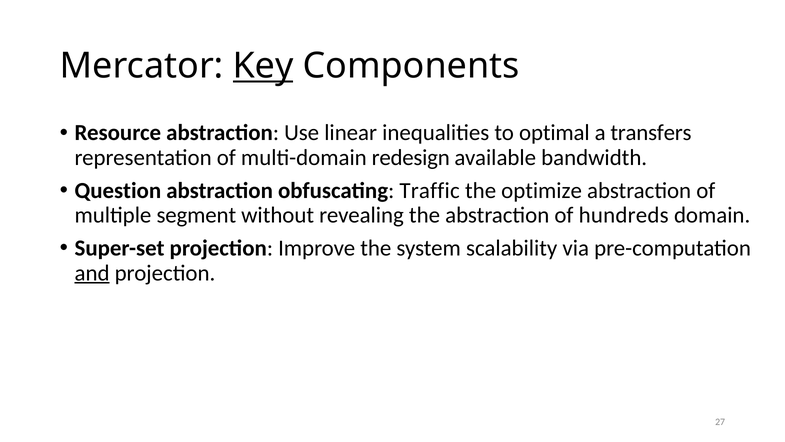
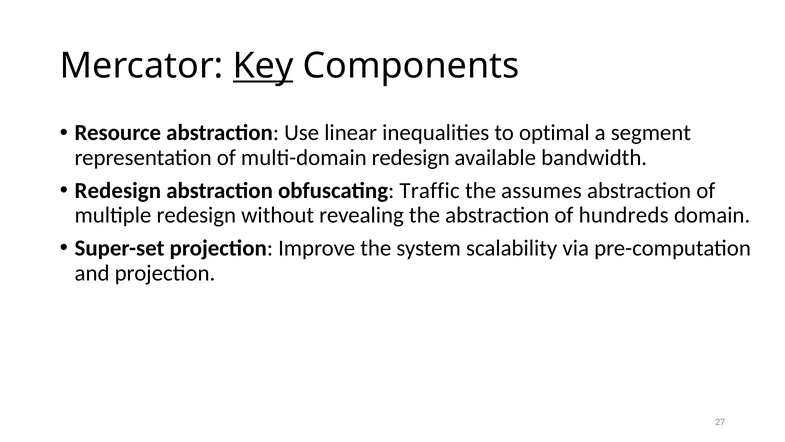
transfers: transfers -> segment
Question at (118, 190): Question -> Redesign
optimize: optimize -> assumes
multiple segment: segment -> redesign
and underline: present -> none
